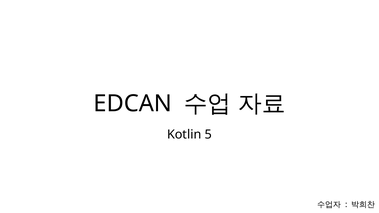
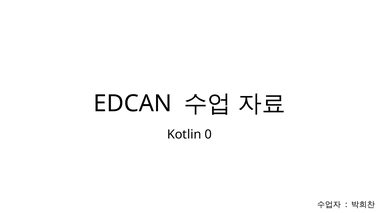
5: 5 -> 0
